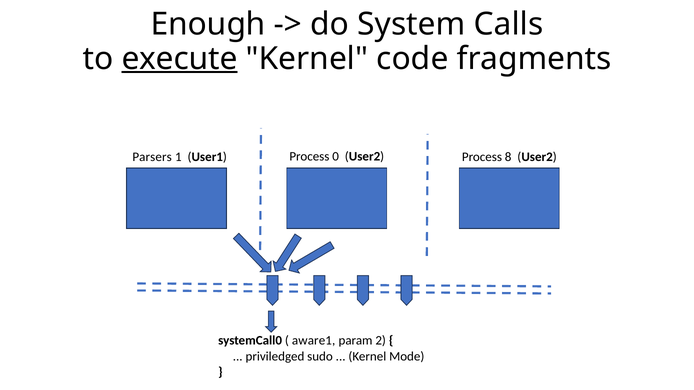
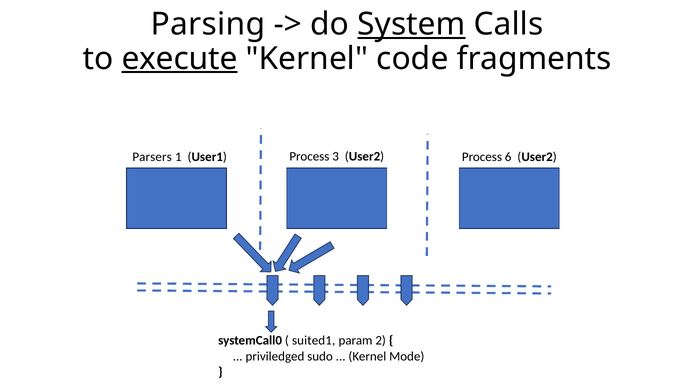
Enough: Enough -> Parsing
System underline: none -> present
0: 0 -> 3
8: 8 -> 6
aware1: aware1 -> suited1
